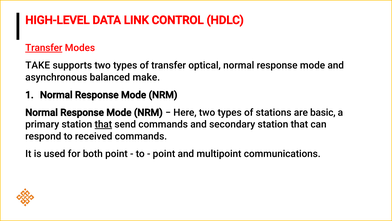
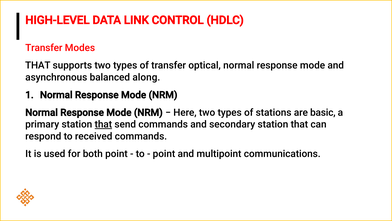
Transfer at (44, 48) underline: present -> none
TAKE at (38, 65): TAKE -> THAT
make: make -> along
